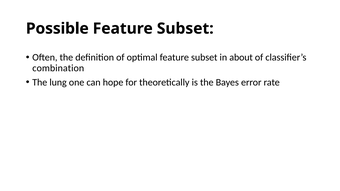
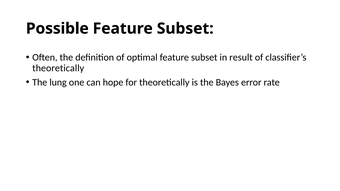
about: about -> result
combination at (58, 68): combination -> theoretically
